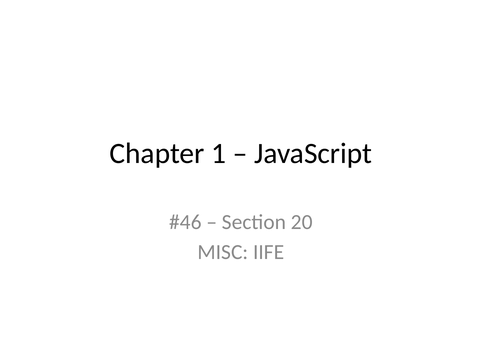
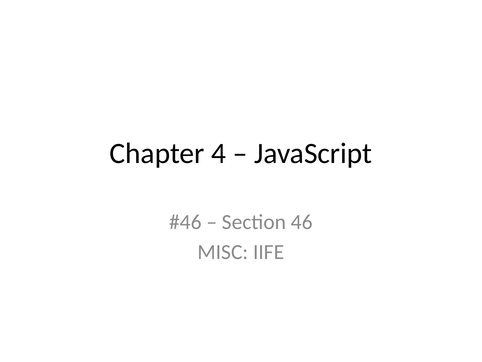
1: 1 -> 4
20: 20 -> 46
